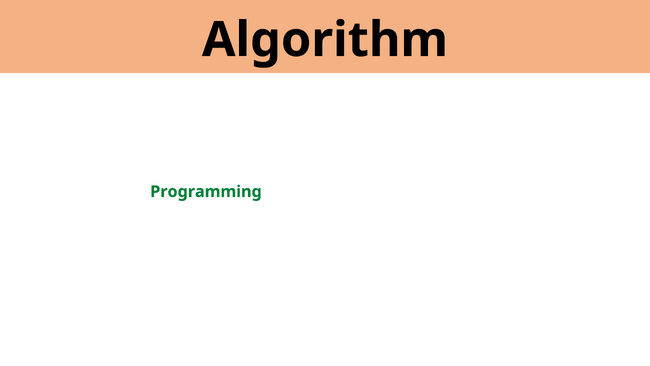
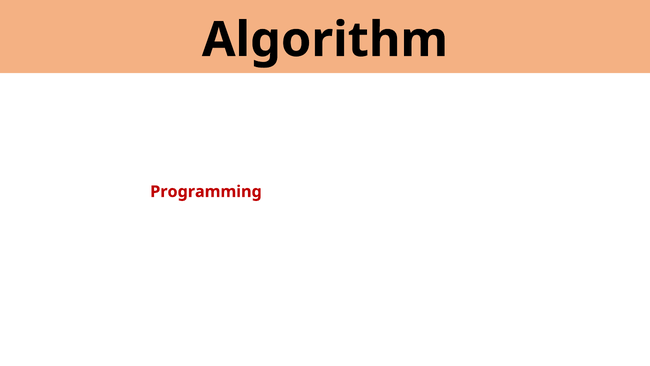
Programming colour: green -> red
